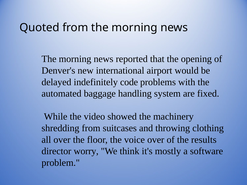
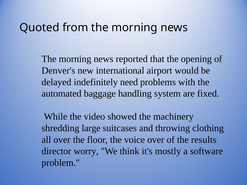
code: code -> need
shredding from: from -> large
